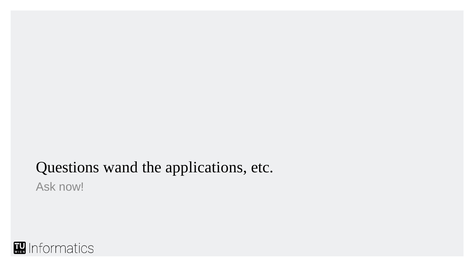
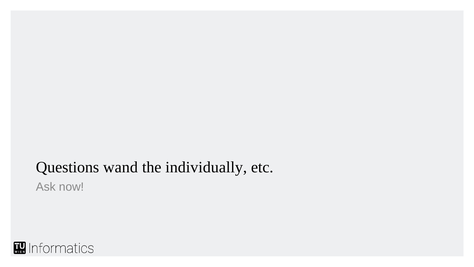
applications: applications -> individually
